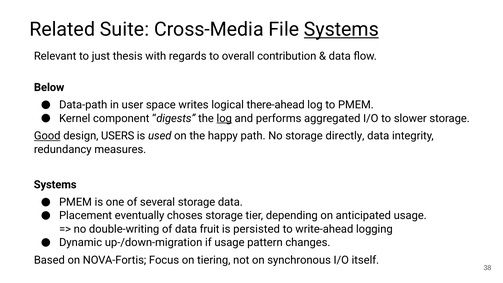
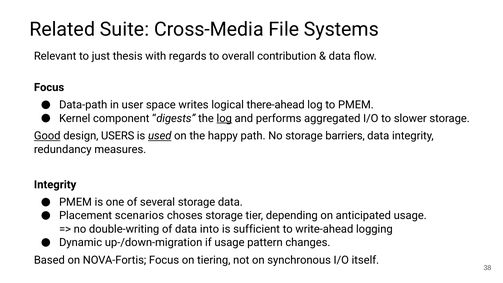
Systems at (341, 29) underline: present -> none
Below at (49, 87): Below -> Focus
used underline: none -> present
directly: directly -> barriers
Systems at (55, 185): Systems -> Integrity
eventually: eventually -> scenarios
fruit: fruit -> into
persisted: persisted -> sufficient
